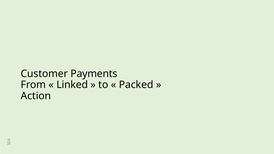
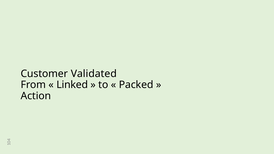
Payments: Payments -> Validated
